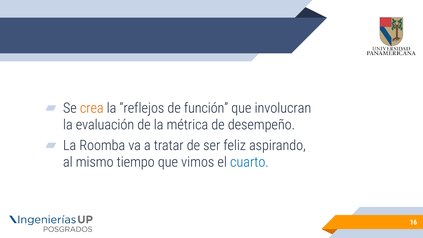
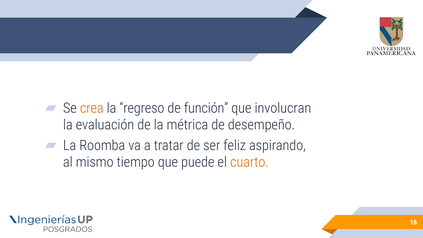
reflejos: reflejos -> regreso
vimos: vimos -> puede
cuarto colour: blue -> orange
